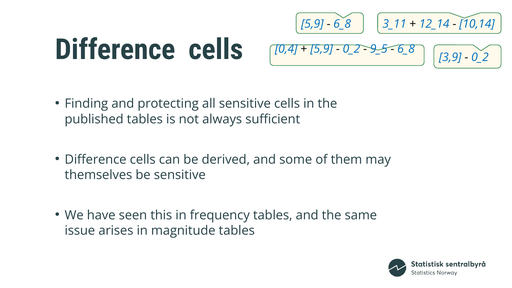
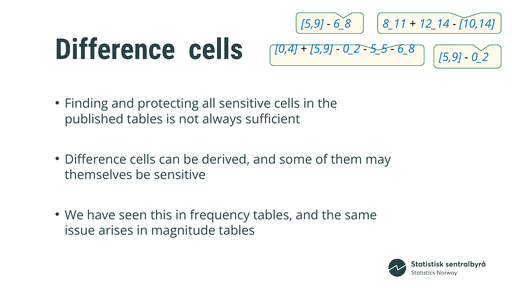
3_11: 3_11 -> 8_11
9_5: 9_5 -> 5_5
3,9 at (450, 57): 3,9 -> 5,9
